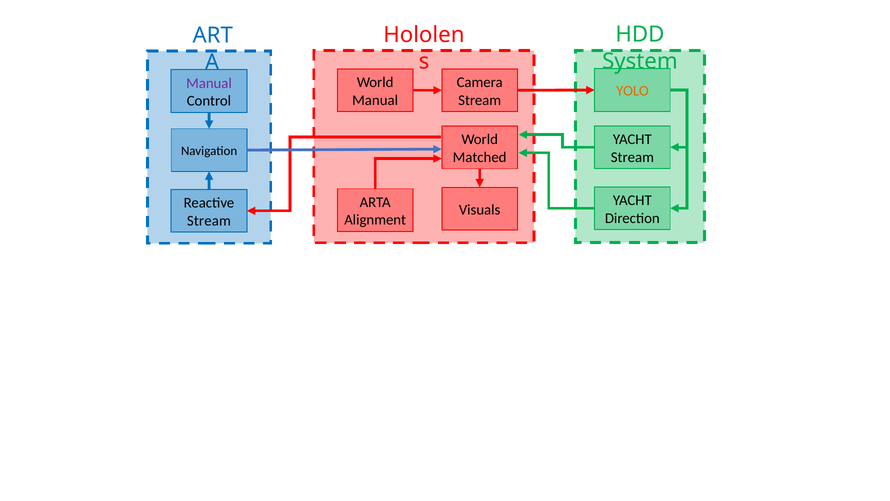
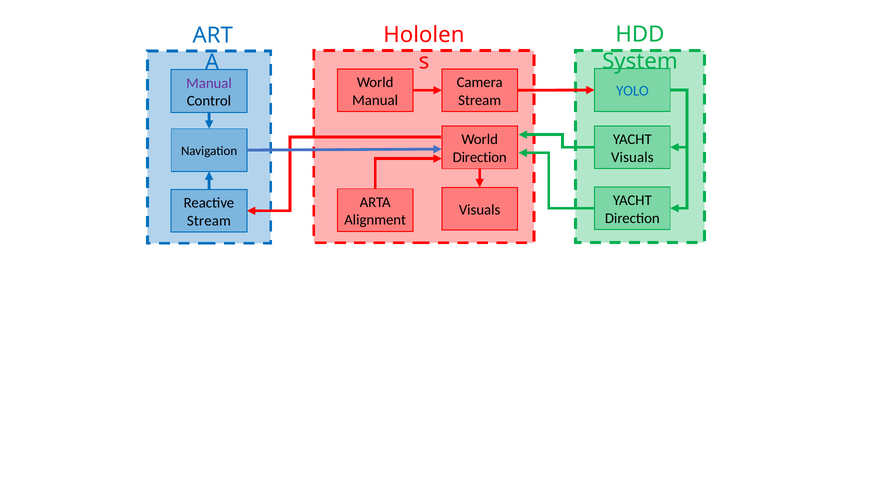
YOLO colour: orange -> blue
Stream at (632, 157): Stream -> Visuals
Matched at (480, 157): Matched -> Direction
